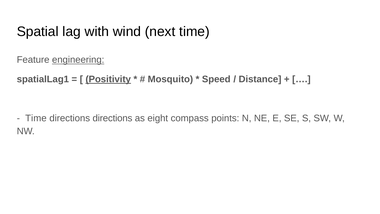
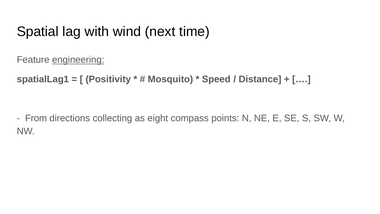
Positivity underline: present -> none
Time at (36, 118): Time -> From
directions directions: directions -> collecting
